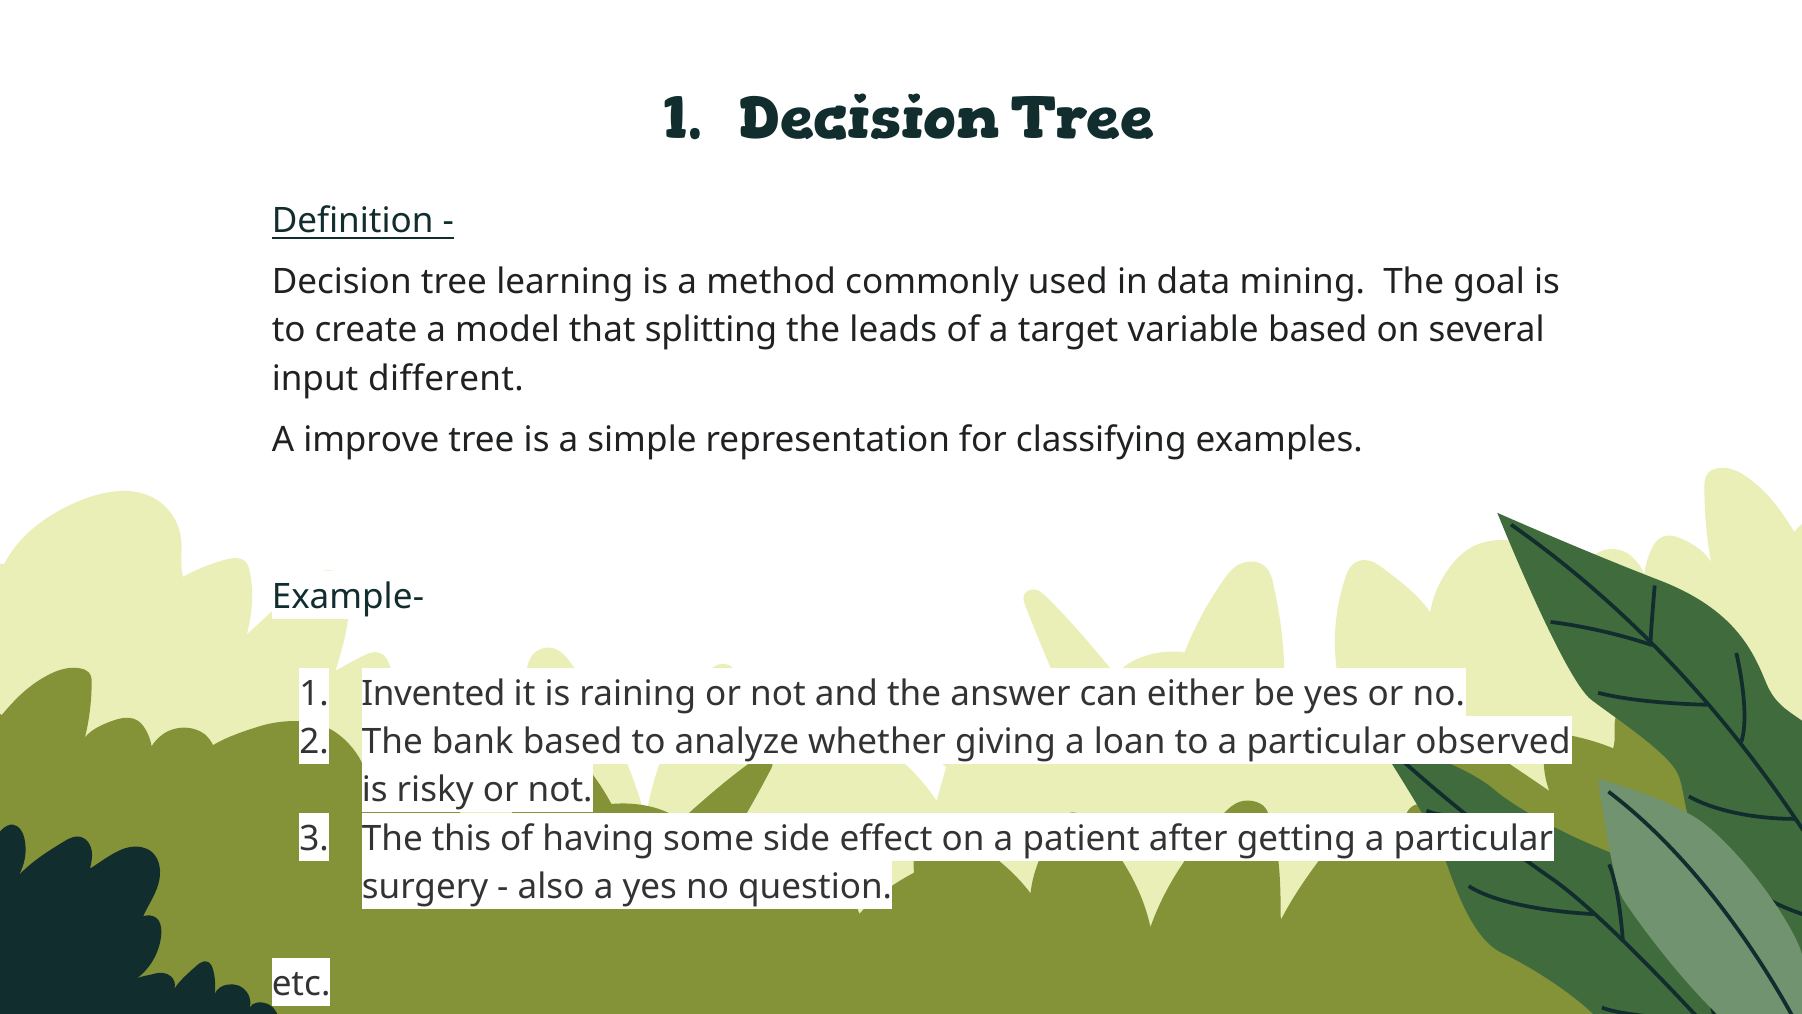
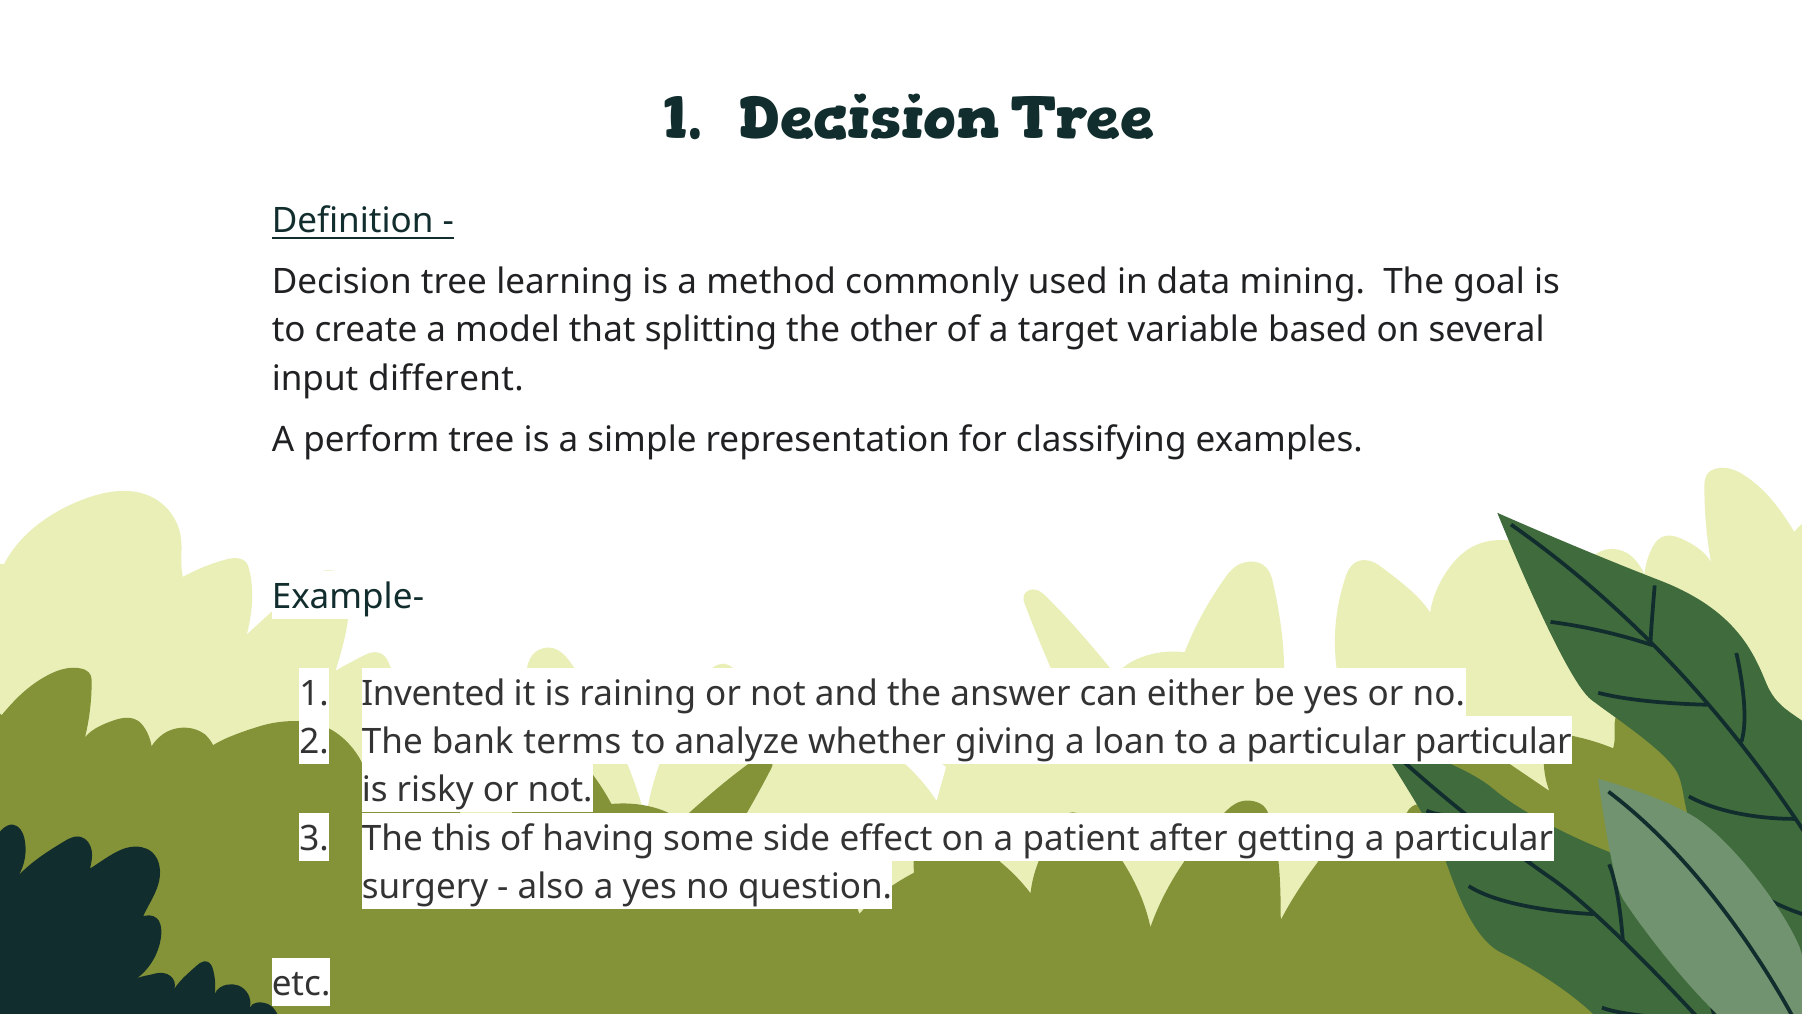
leads: leads -> other
improve: improve -> perform
bank based: based -> terms
particular observed: observed -> particular
